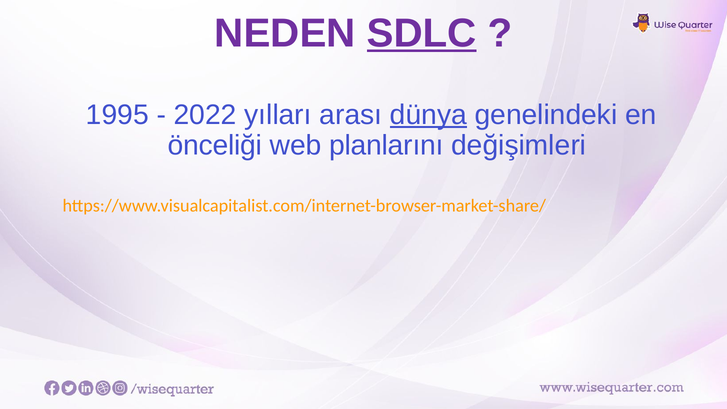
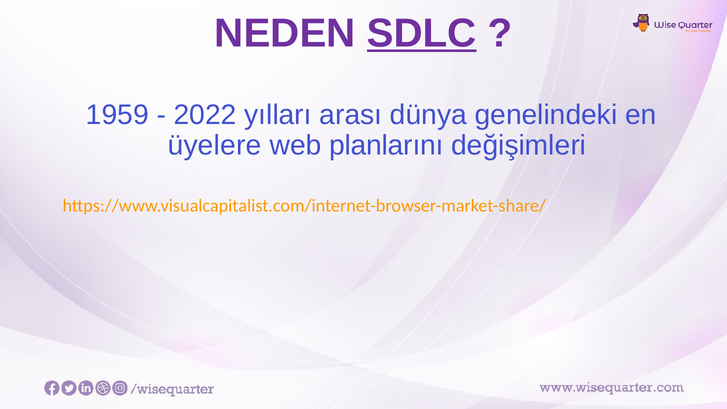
1995: 1995 -> 1959
dünya underline: present -> none
önceliği: önceliği -> üyelere
